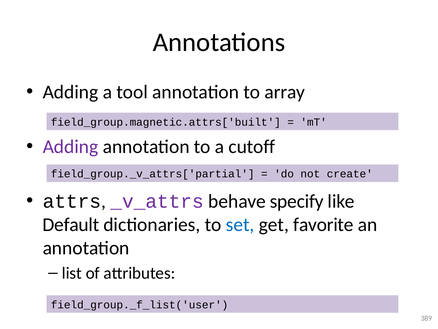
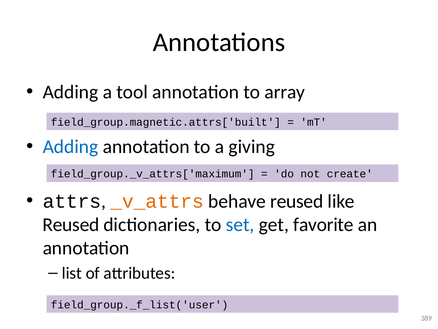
Adding at (70, 146) colour: purple -> blue
cutoff: cutoff -> giving
field_group._v_attrs['partial: field_group._v_attrs['partial -> field_group._v_attrs['maximum
_v_attrs colour: purple -> orange
behave specify: specify -> reused
Default at (71, 224): Default -> Reused
